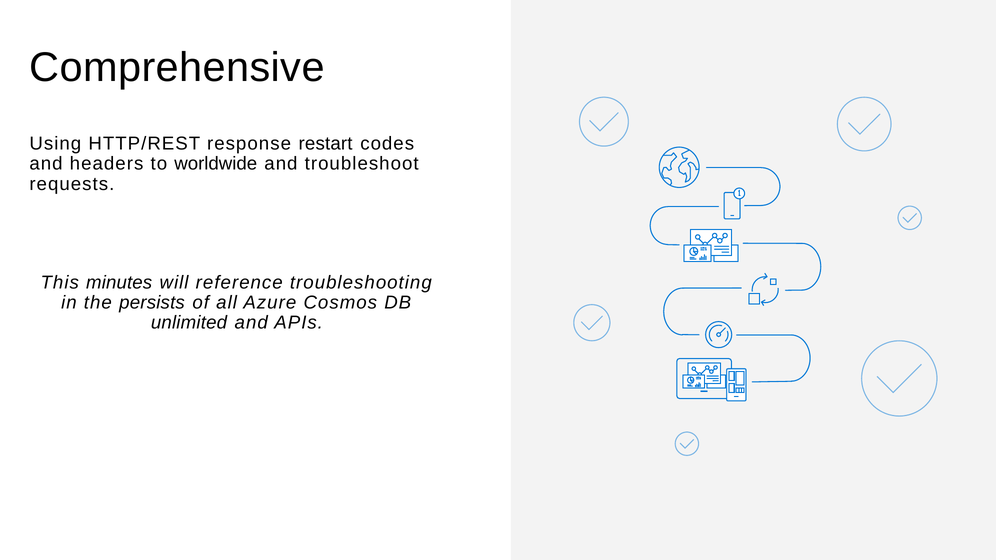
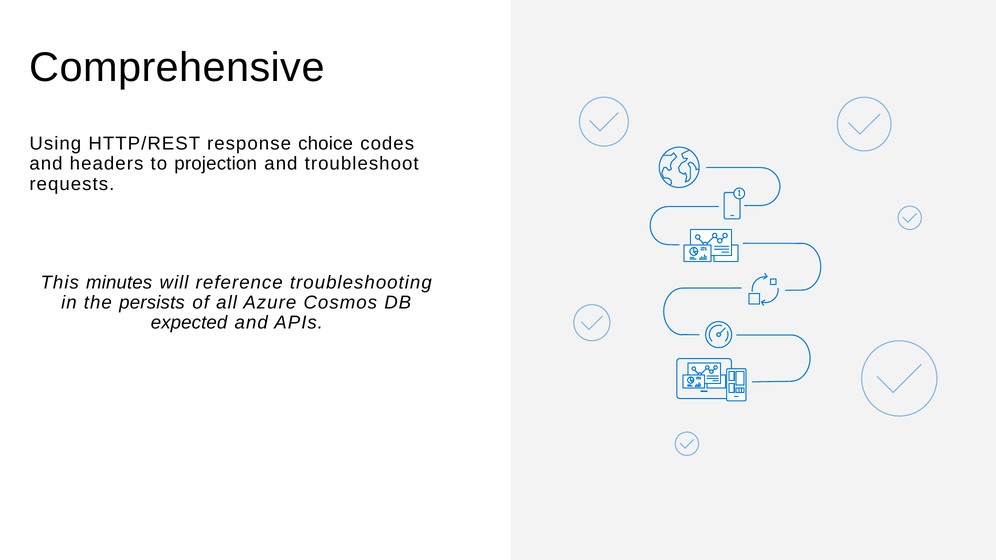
restart: restart -> choice
worldwide: worldwide -> projection
unlimited: unlimited -> expected
